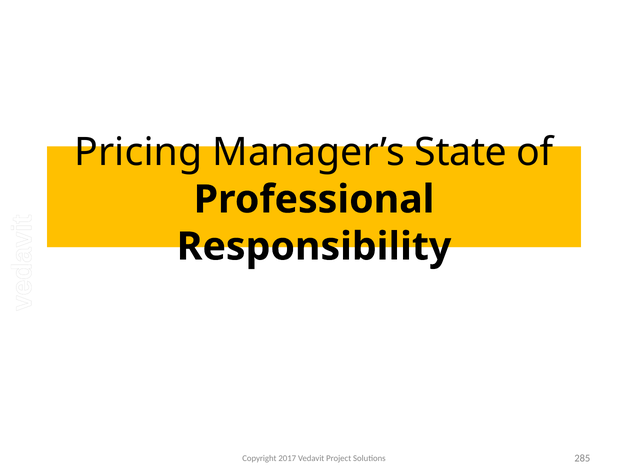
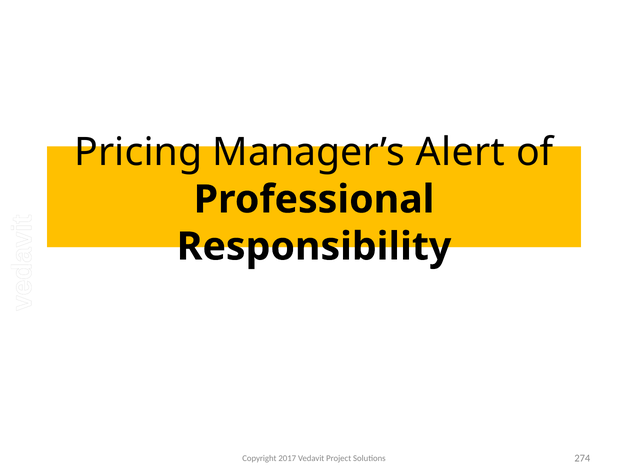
State: State -> Alert
285: 285 -> 274
